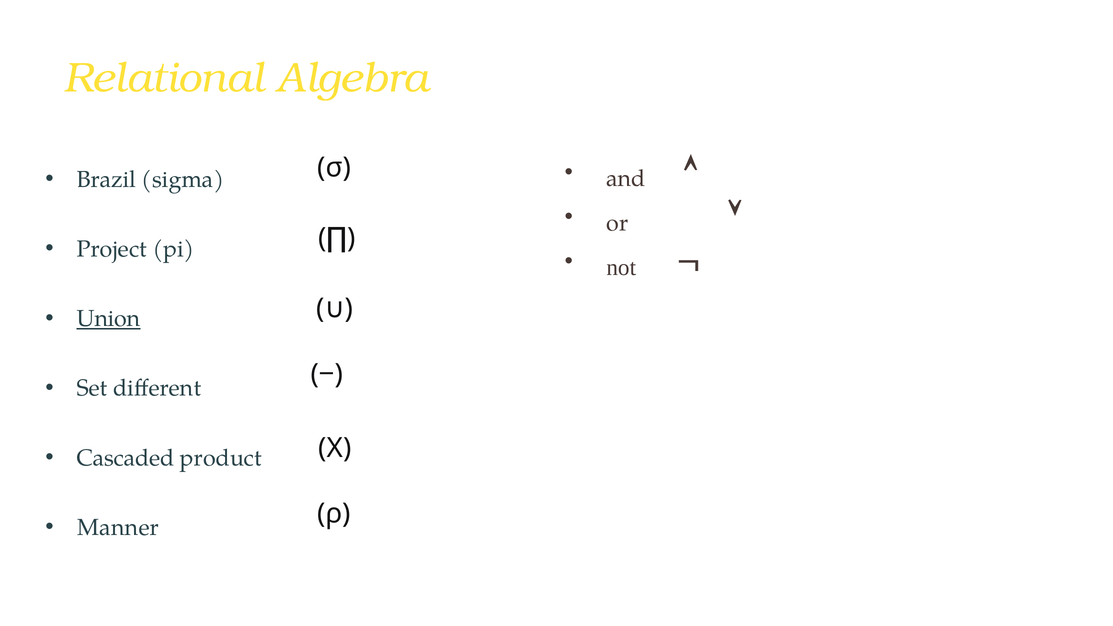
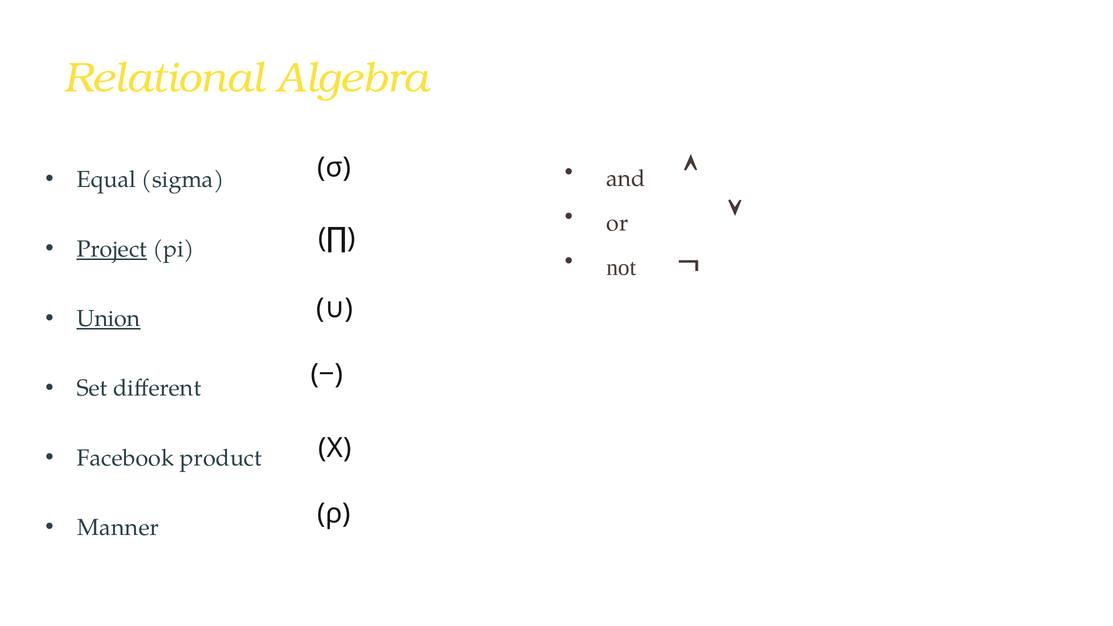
Brazil: Brazil -> Equal
Project underline: none -> present
Cascaded: Cascaded -> Facebook
